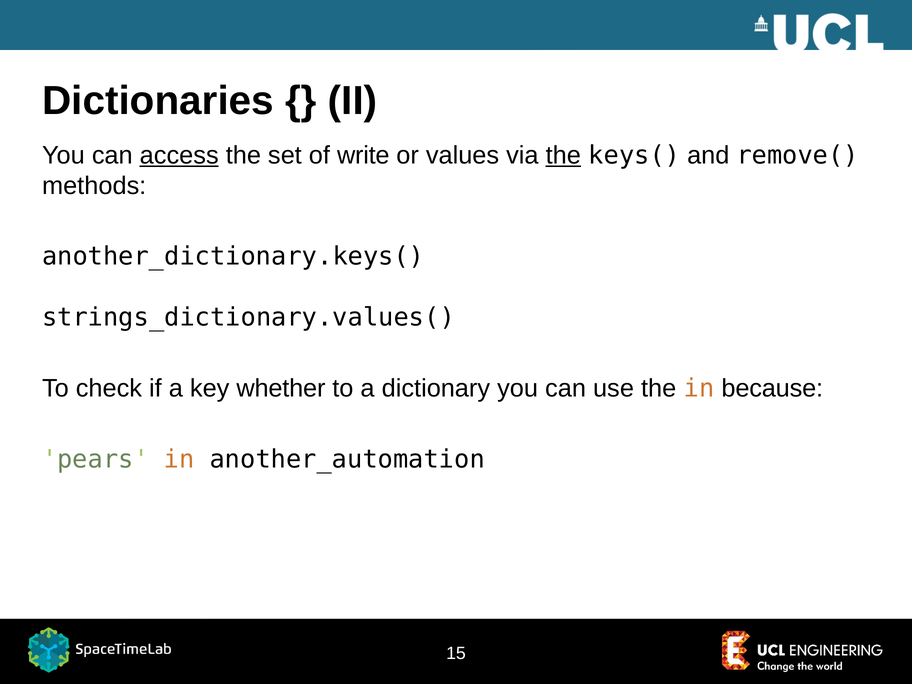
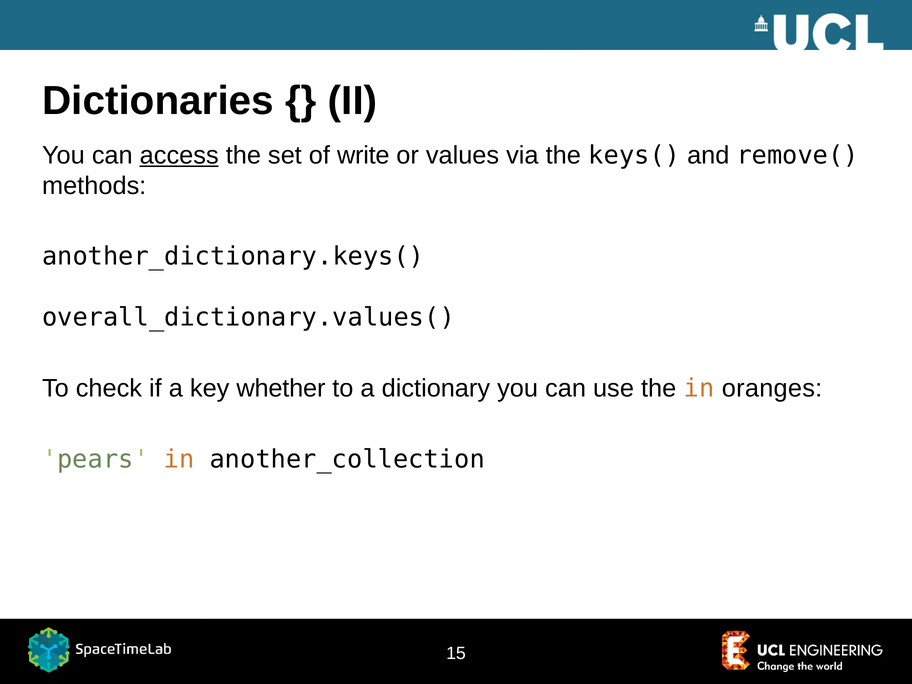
the at (563, 155) underline: present -> none
strings_dictionary.values(: strings_dictionary.values( -> overall_dictionary.values(
because: because -> oranges
another_automation: another_automation -> another_collection
